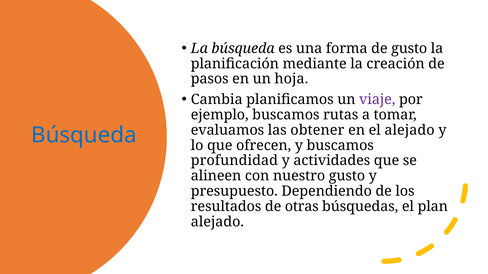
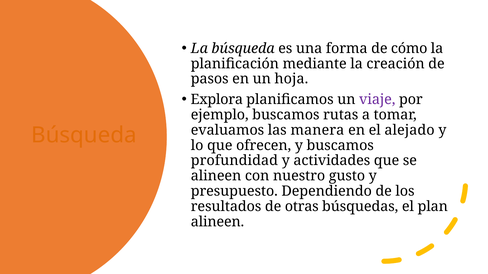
de gusto: gusto -> cómo
Cambia: Cambia -> Explora
obtener: obtener -> manera
Búsqueda at (84, 135) colour: blue -> orange
alejado at (217, 222): alejado -> alineen
